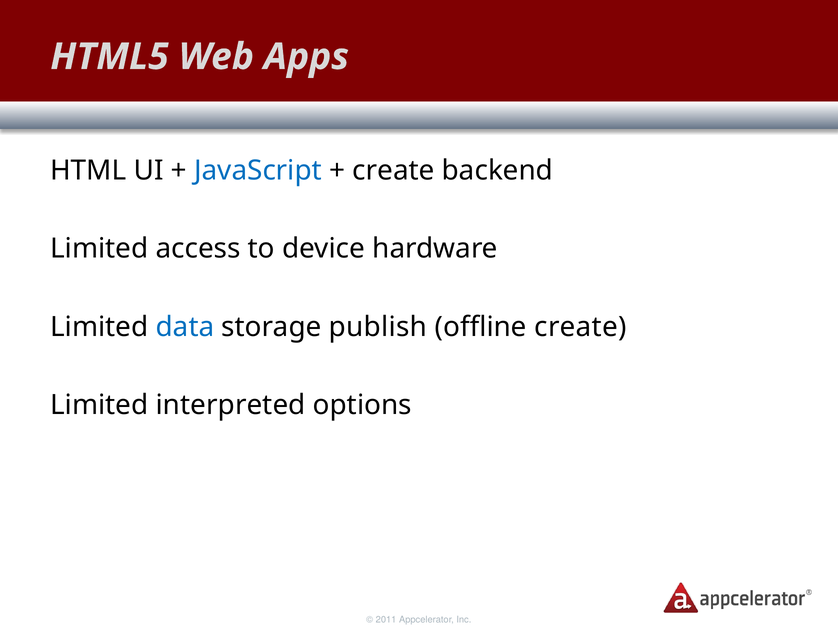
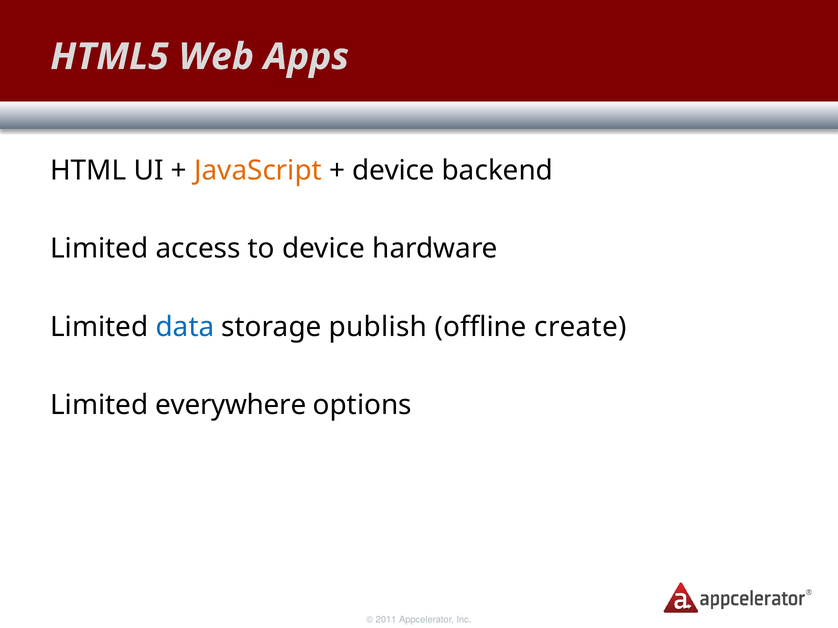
JavaScript colour: blue -> orange
create at (394, 171): create -> device
interpreted: interpreted -> everywhere
